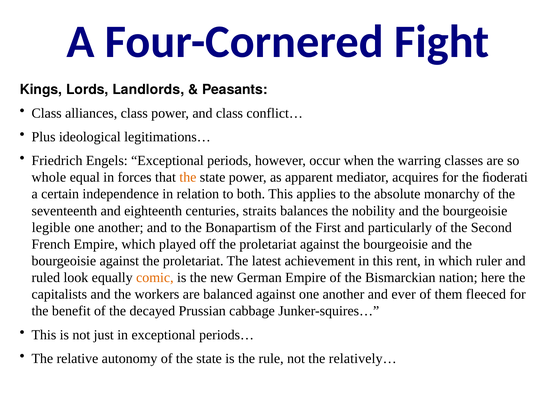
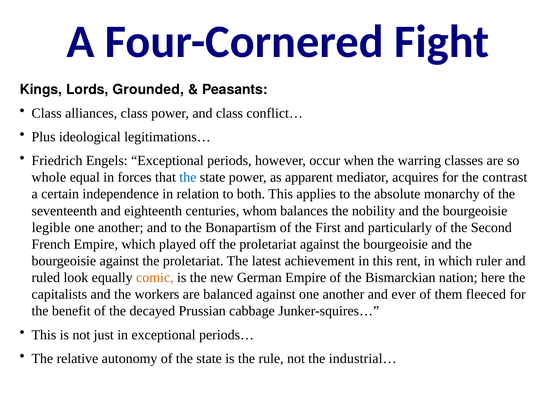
Landlords: Landlords -> Grounded
the at (188, 177) colour: orange -> blue
ﬁoderati: ﬁoderati -> contrast
straits: straits -> whom
relatively…: relatively… -> industrial…
